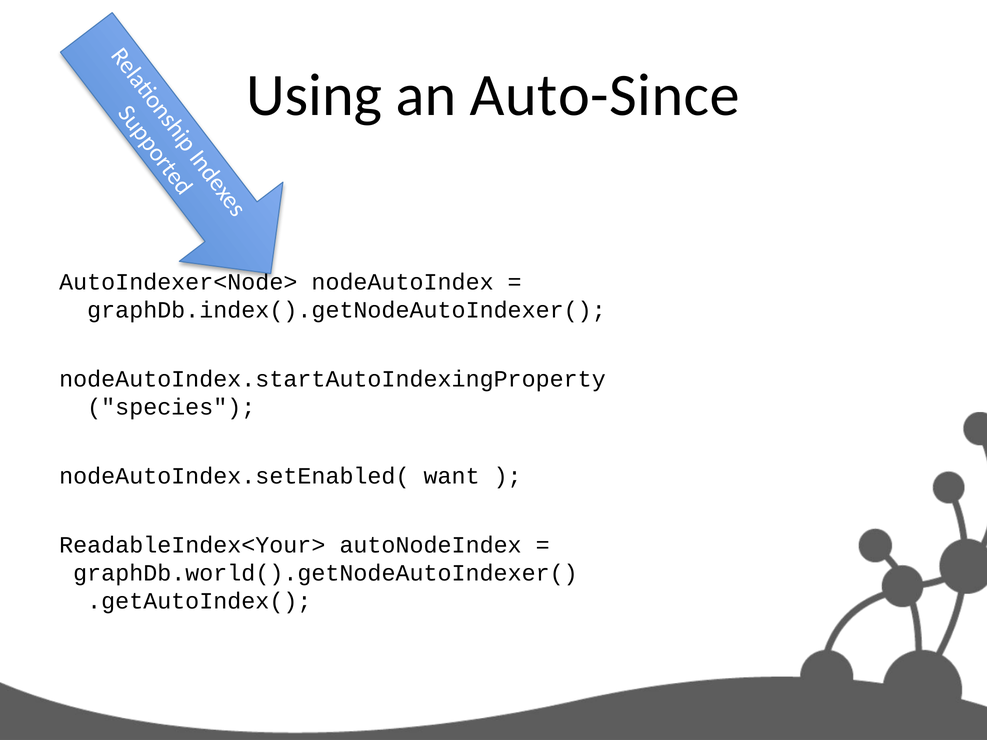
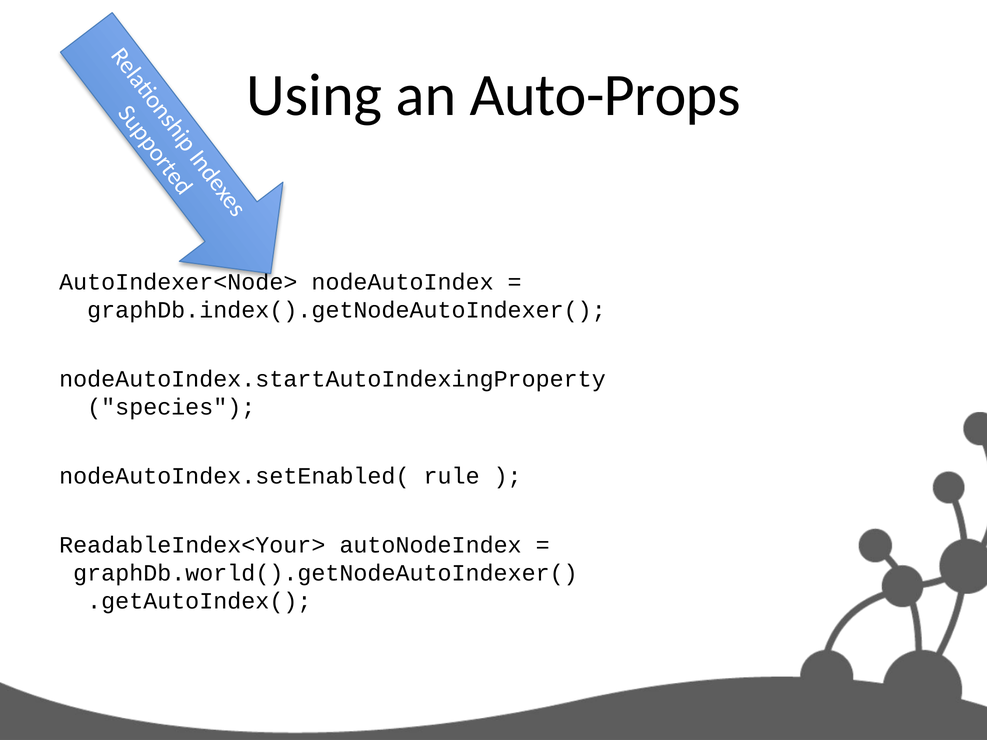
Auto-Since: Auto-Since -> Auto-Props
want: want -> rule
